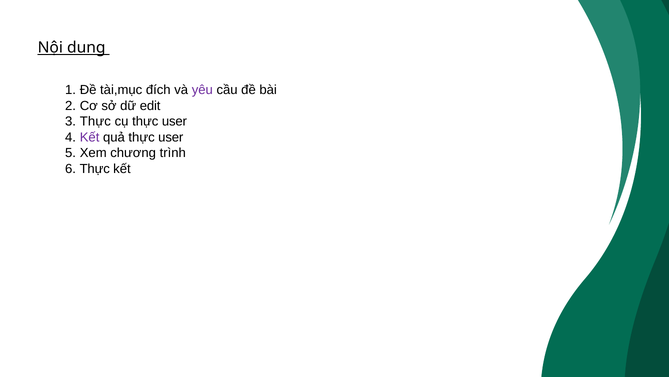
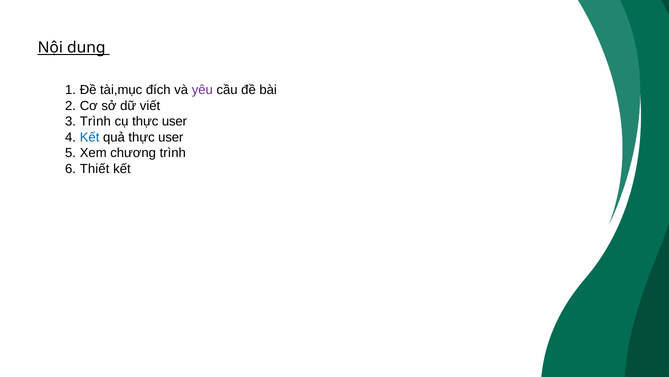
edit: edit -> viết
Thực at (95, 121): Thực -> Trình
Kết at (90, 137) colour: purple -> blue
Thực at (95, 168): Thực -> Thiết
